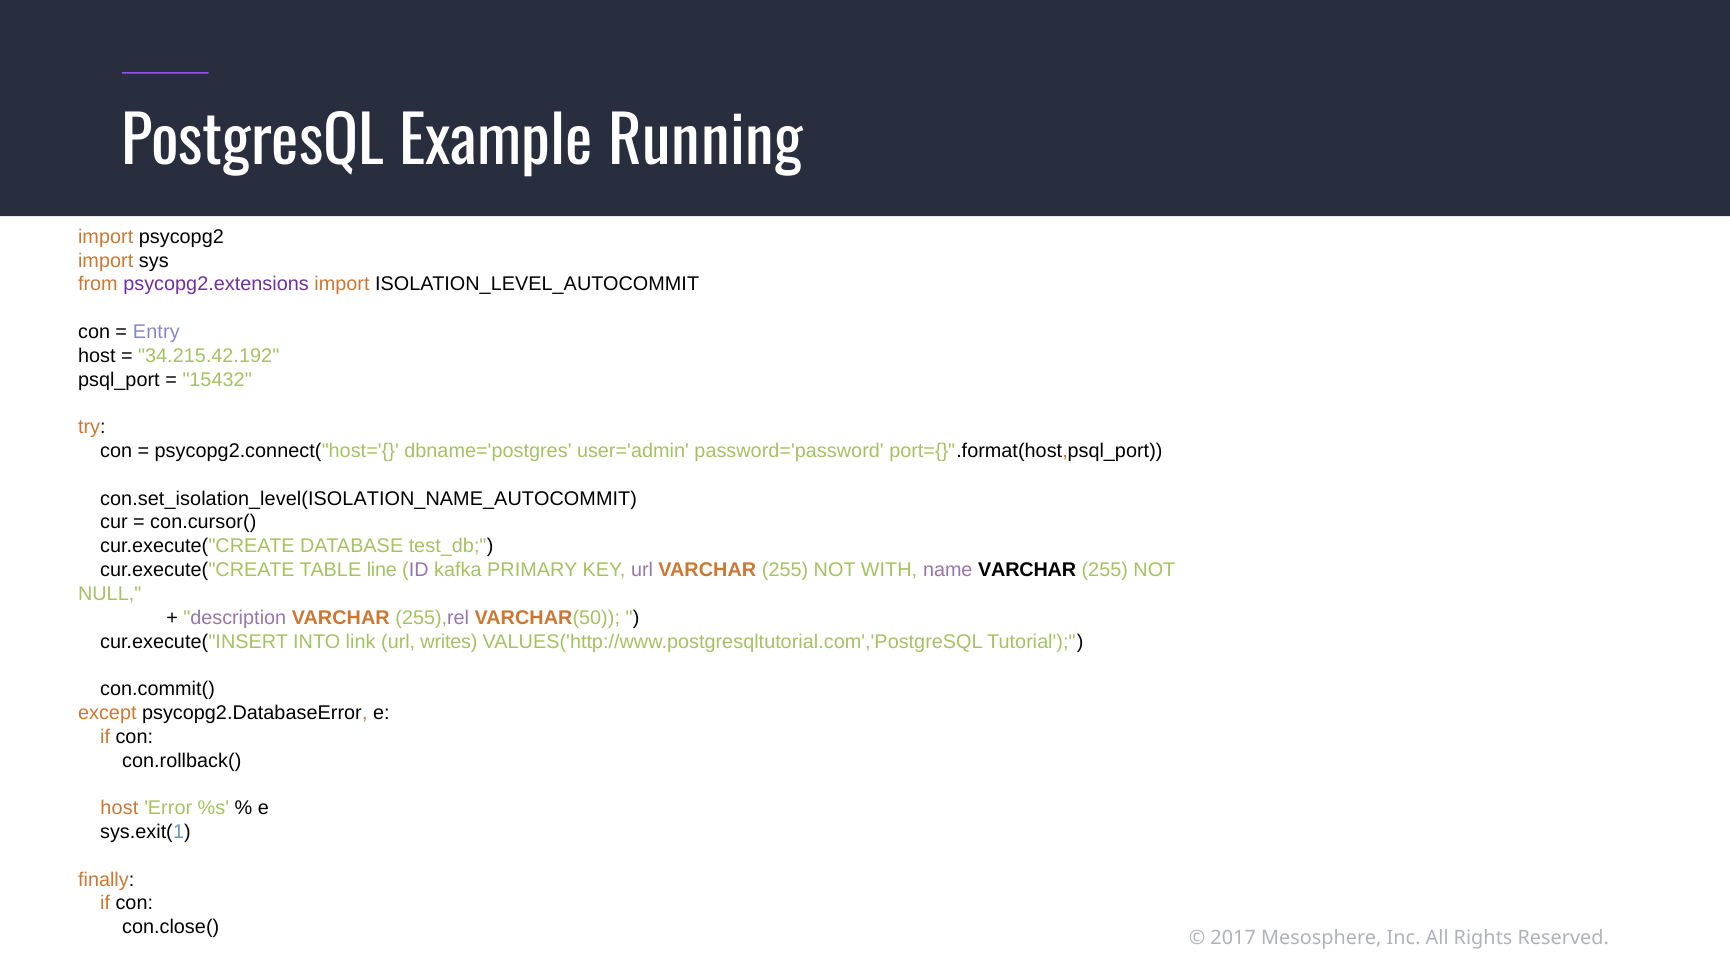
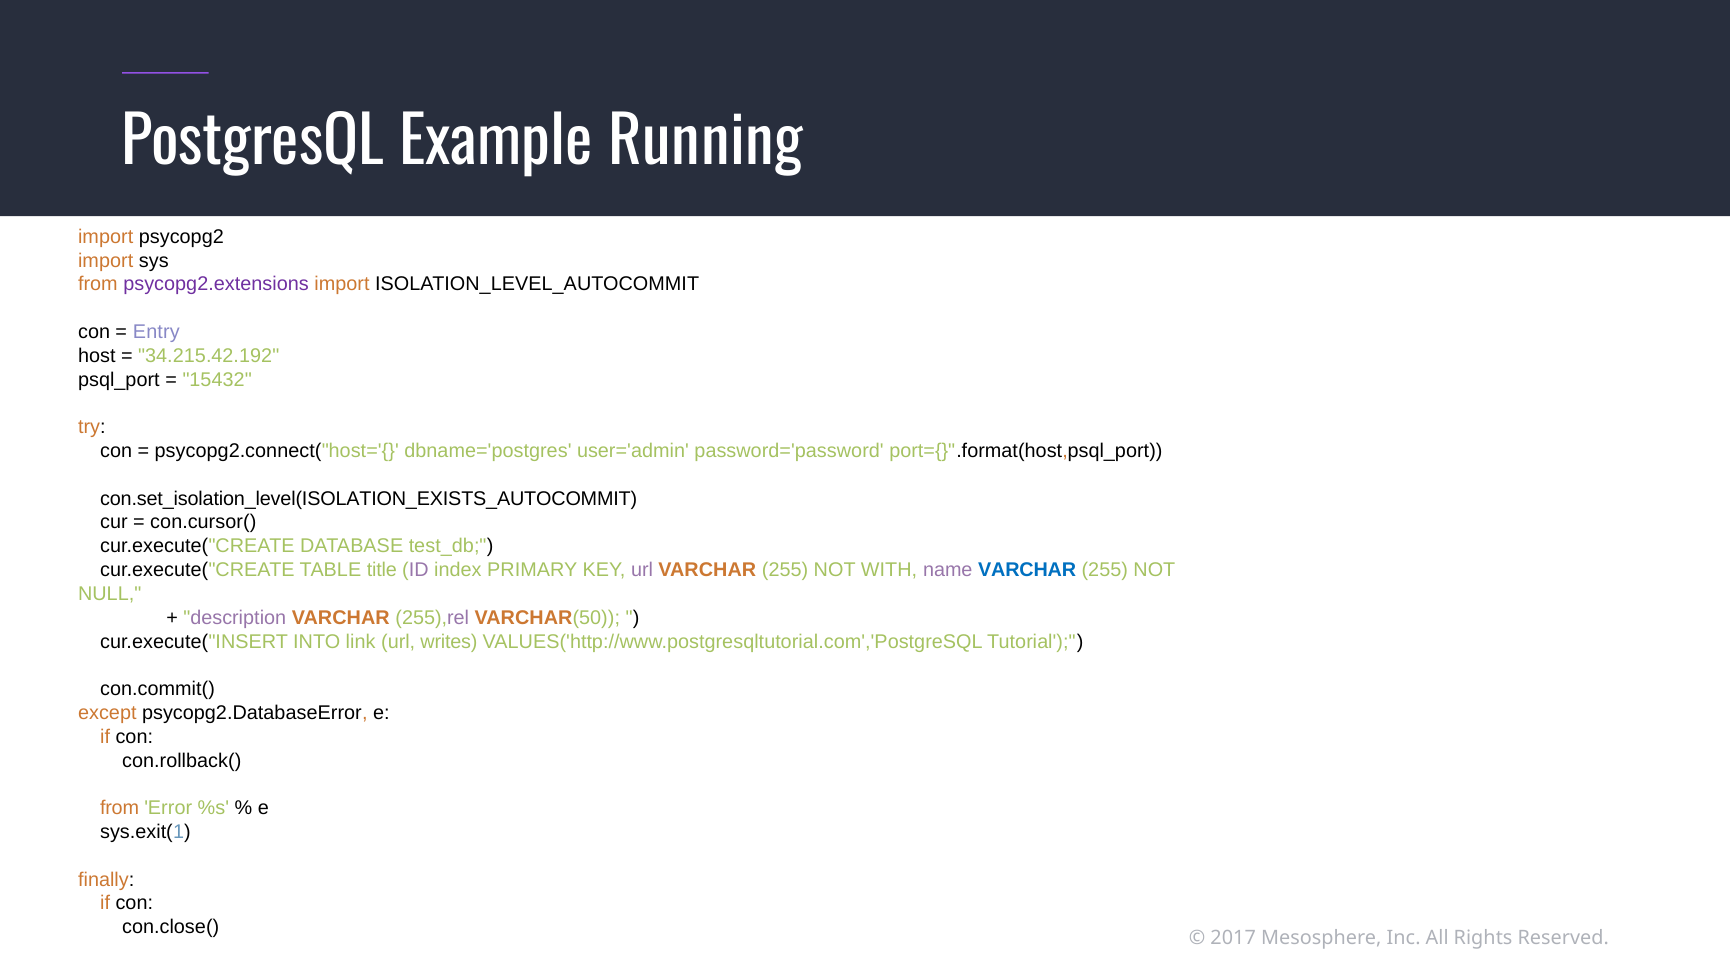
con.set_isolation_level(ISOLATION_NAME_AUTOCOMMIT: con.set_isolation_level(ISOLATION_NAME_AUTOCOMMIT -> con.set_isolation_level(ISOLATION_EXISTS_AUTOCOMMIT
line: line -> title
kafka: kafka -> index
VARCHAR at (1027, 570) colour: black -> blue
host at (119, 808): host -> from
